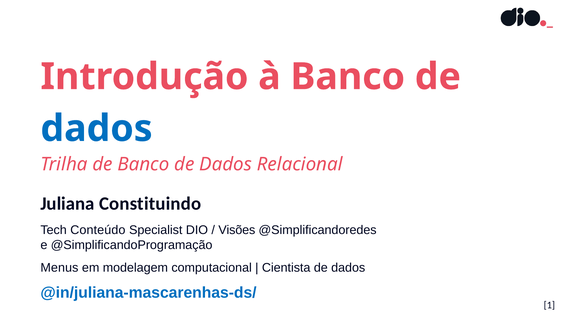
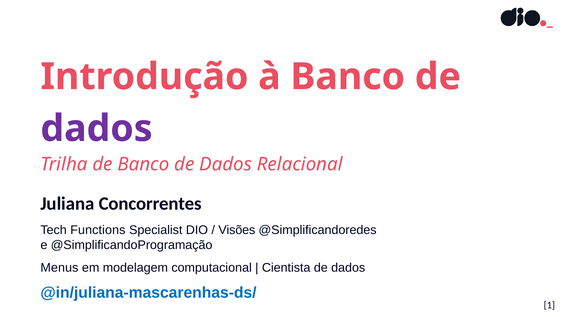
dados at (97, 128) colour: blue -> purple
Constituindo: Constituindo -> Concorrentes
Conteúdo: Conteúdo -> Functions
